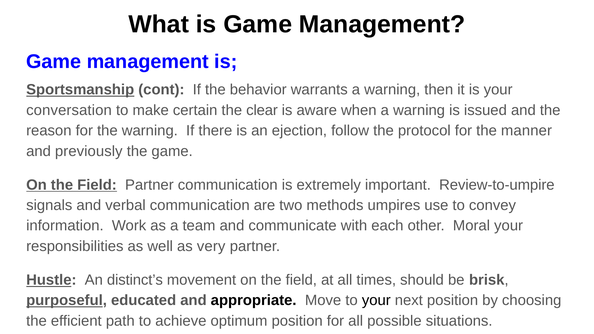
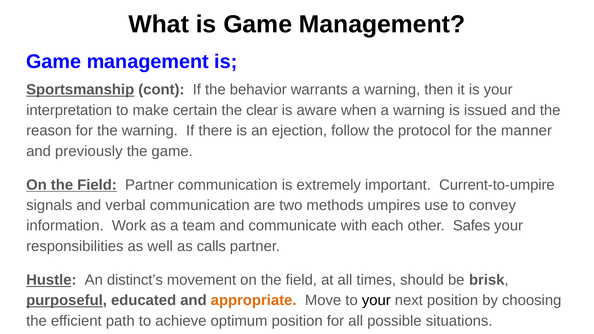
conversation: conversation -> interpretation
Review-to-umpire: Review-to-umpire -> Current-to-umpire
Moral: Moral -> Safes
very: very -> calls
appropriate colour: black -> orange
